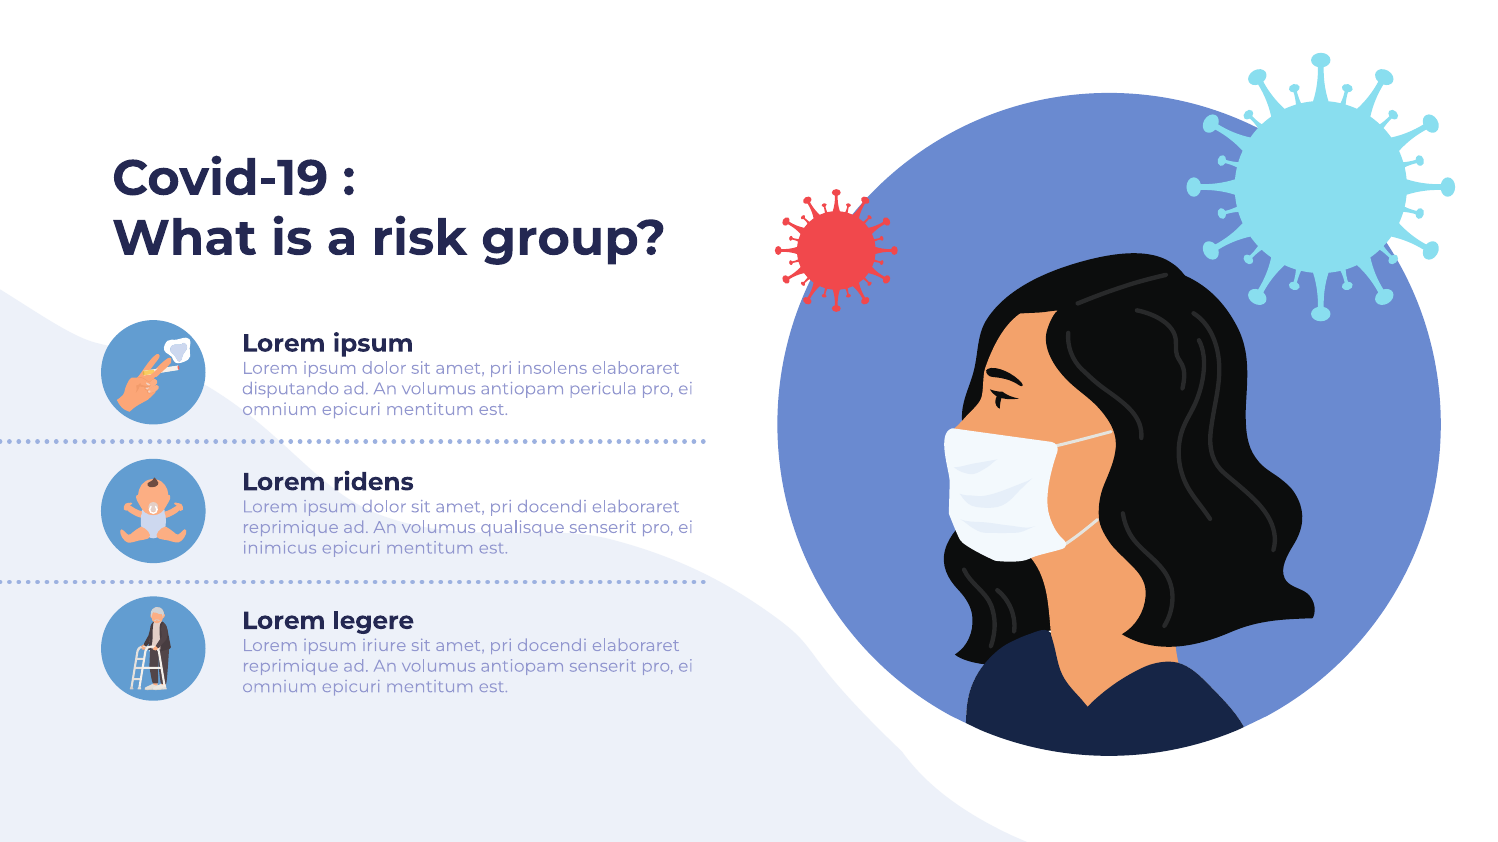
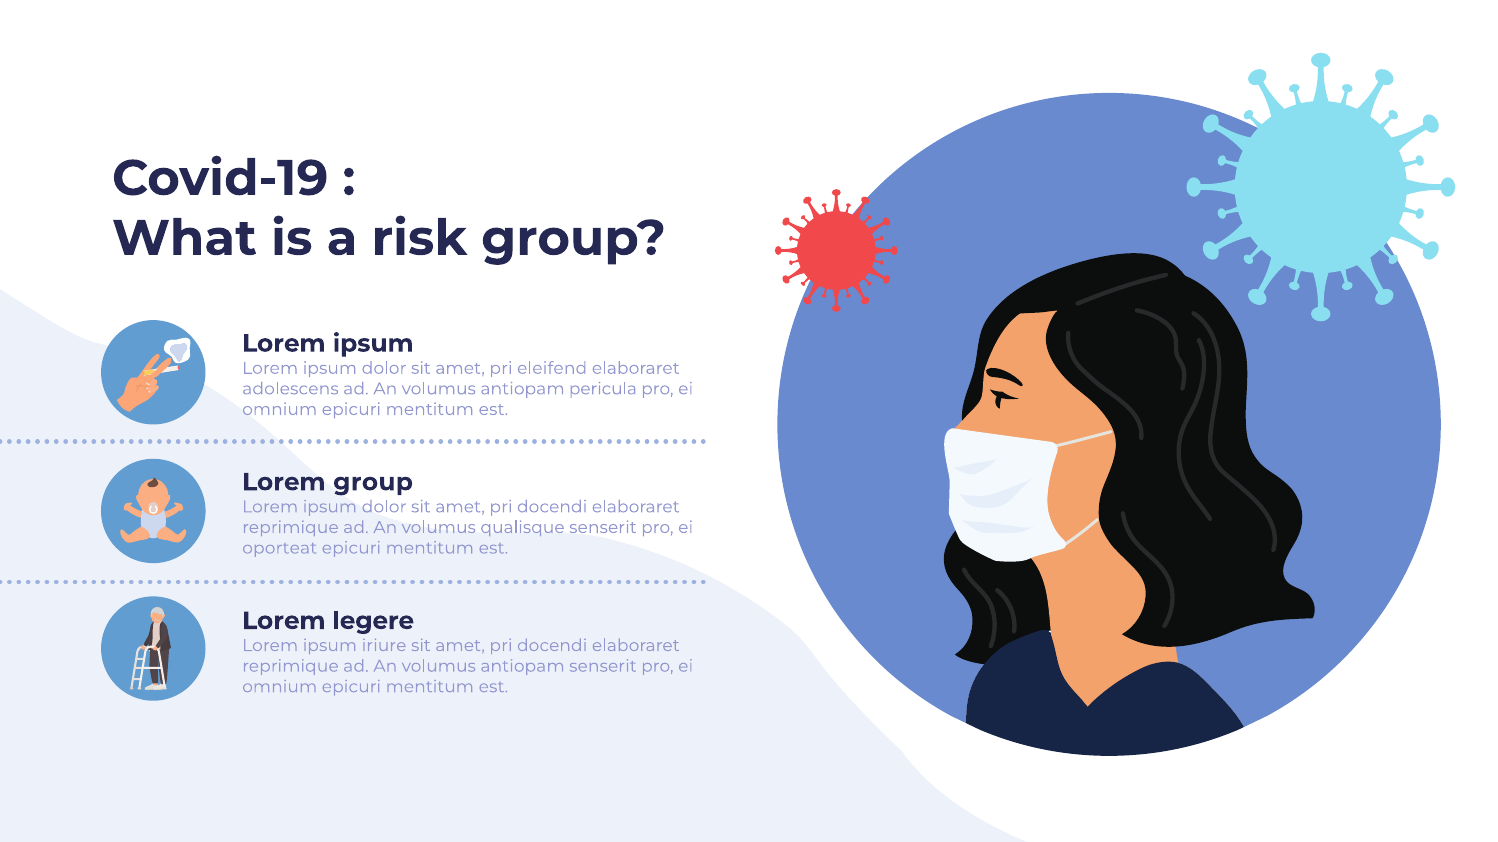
insolens: insolens -> eleifend
disputando: disputando -> adolescens
Lorem ridens: ridens -> group
inimicus: inimicus -> oporteat
